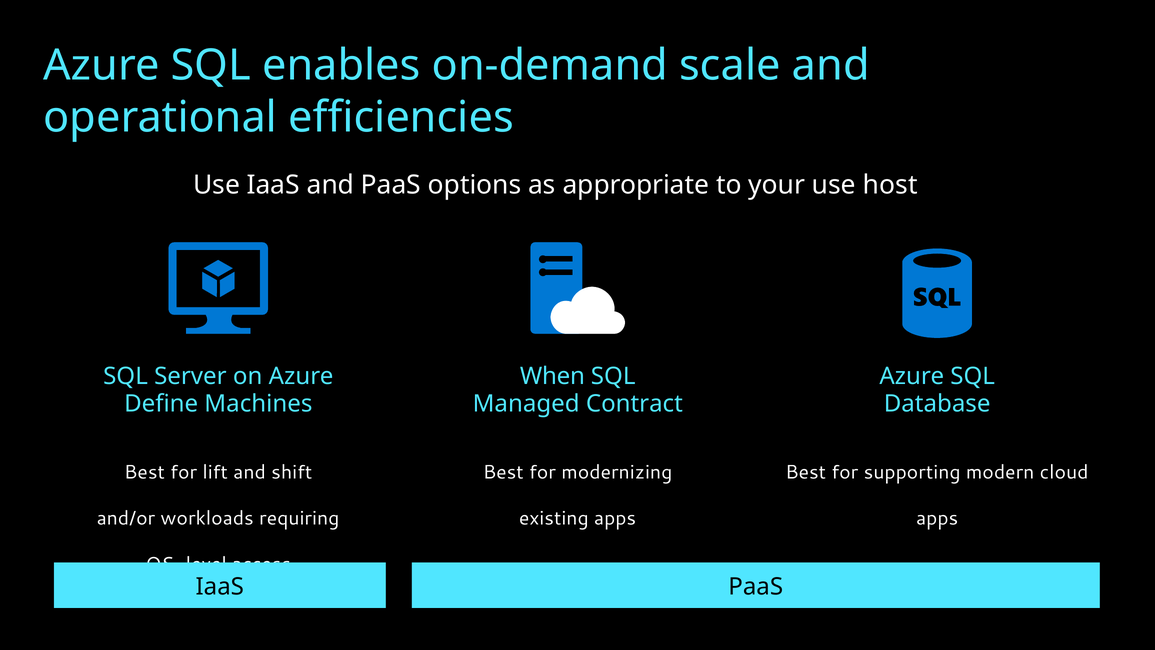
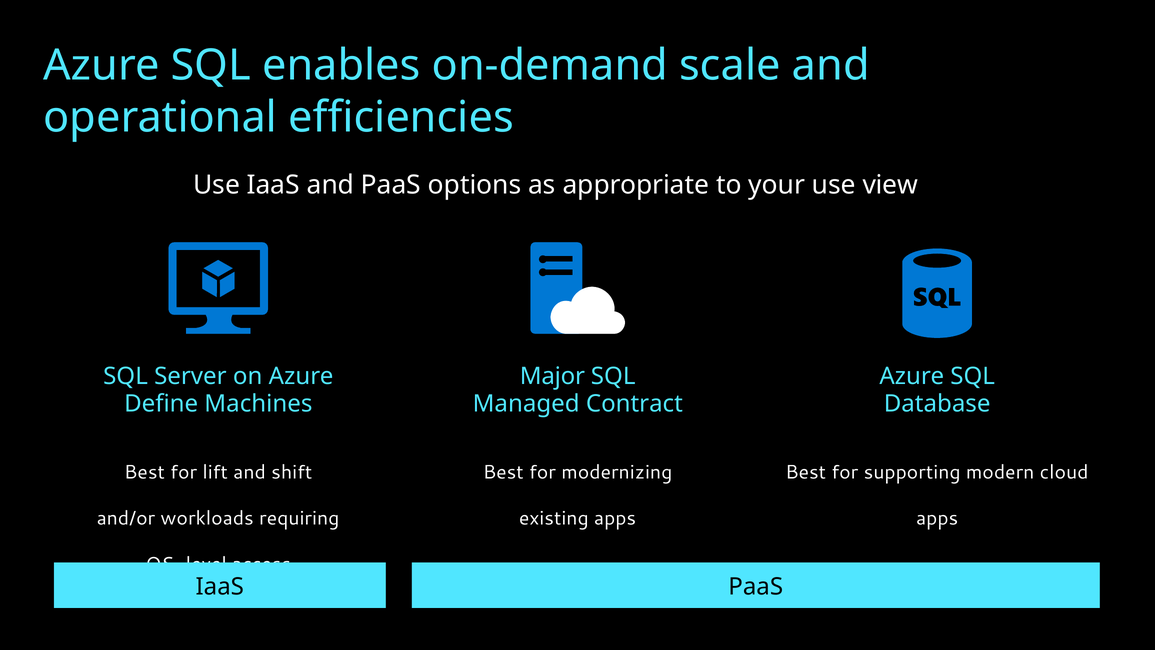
host: host -> view
When: When -> Major
